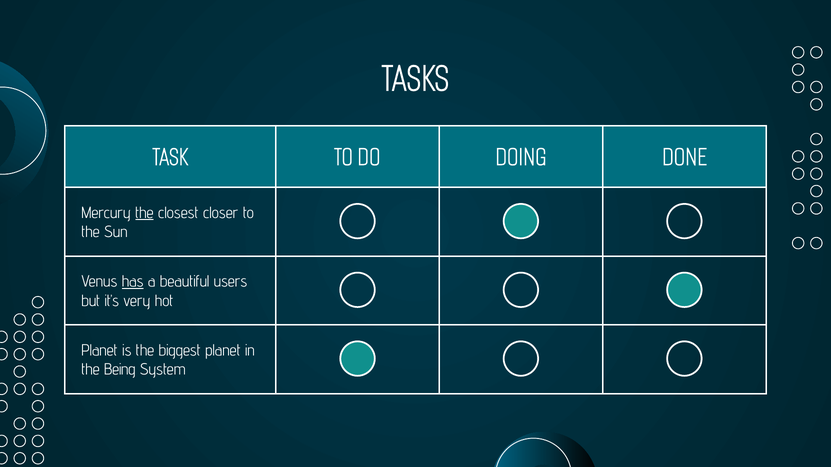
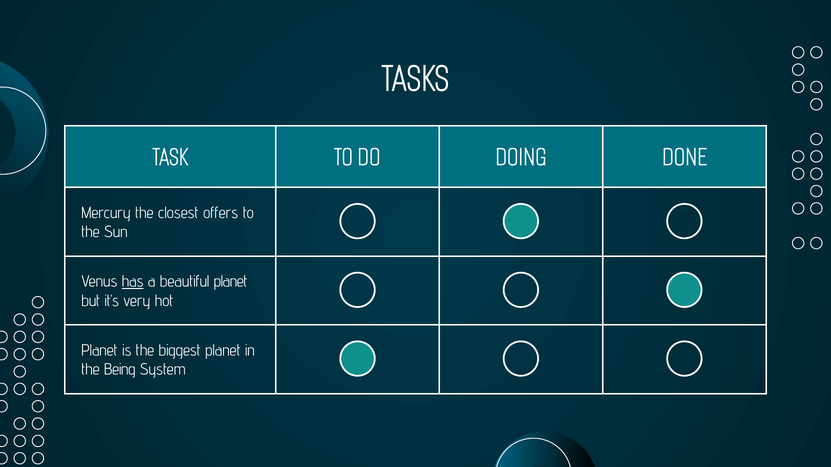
the at (144, 213) underline: present -> none
closer: closer -> offers
beautiful users: users -> planet
